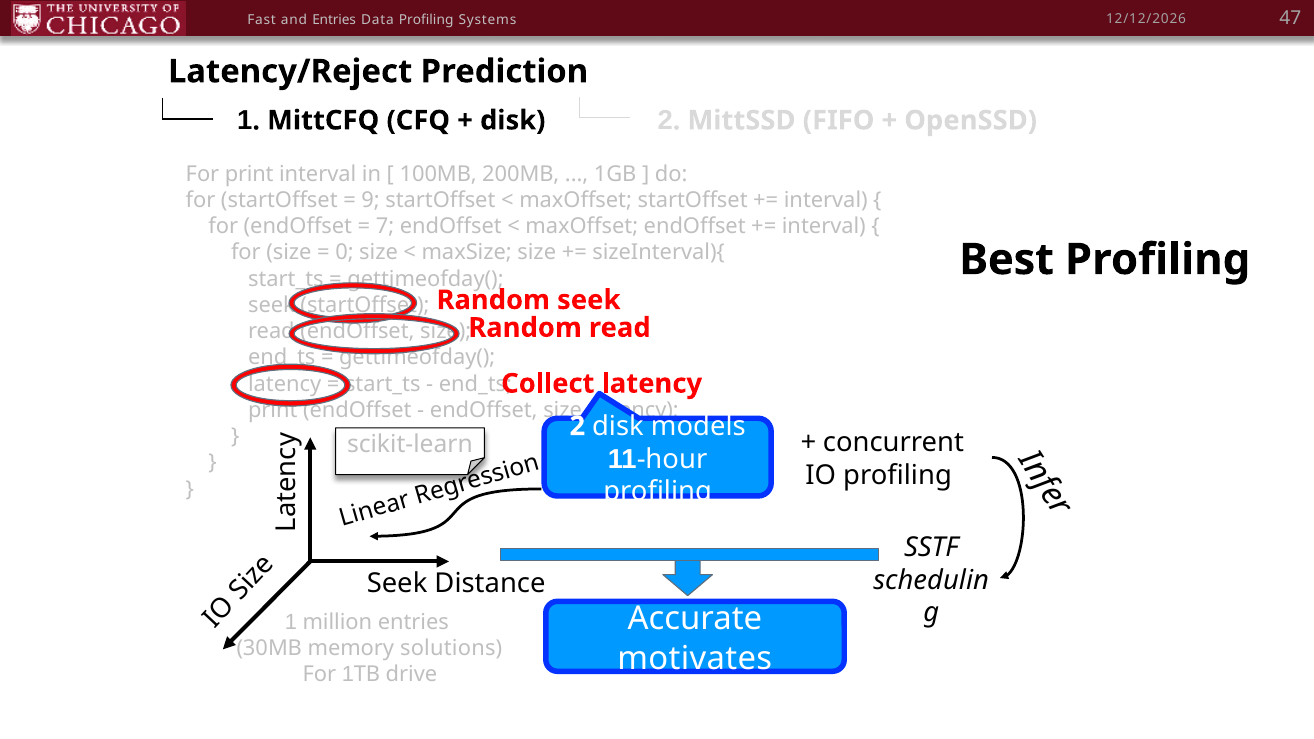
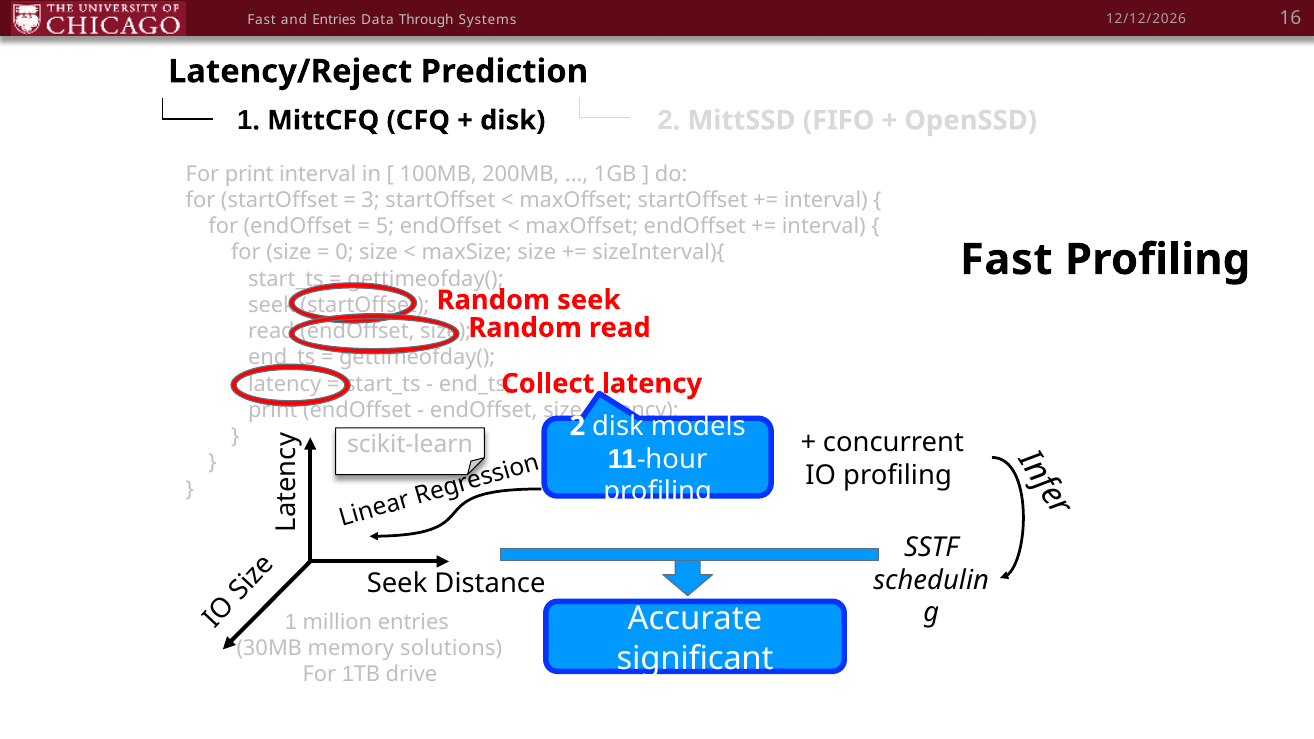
47: 47 -> 16
Data Profiling: Profiling -> Through
9: 9 -> 3
7: 7 -> 5
Best at (1007, 260): Best -> Fast
motivates: motivates -> significant
